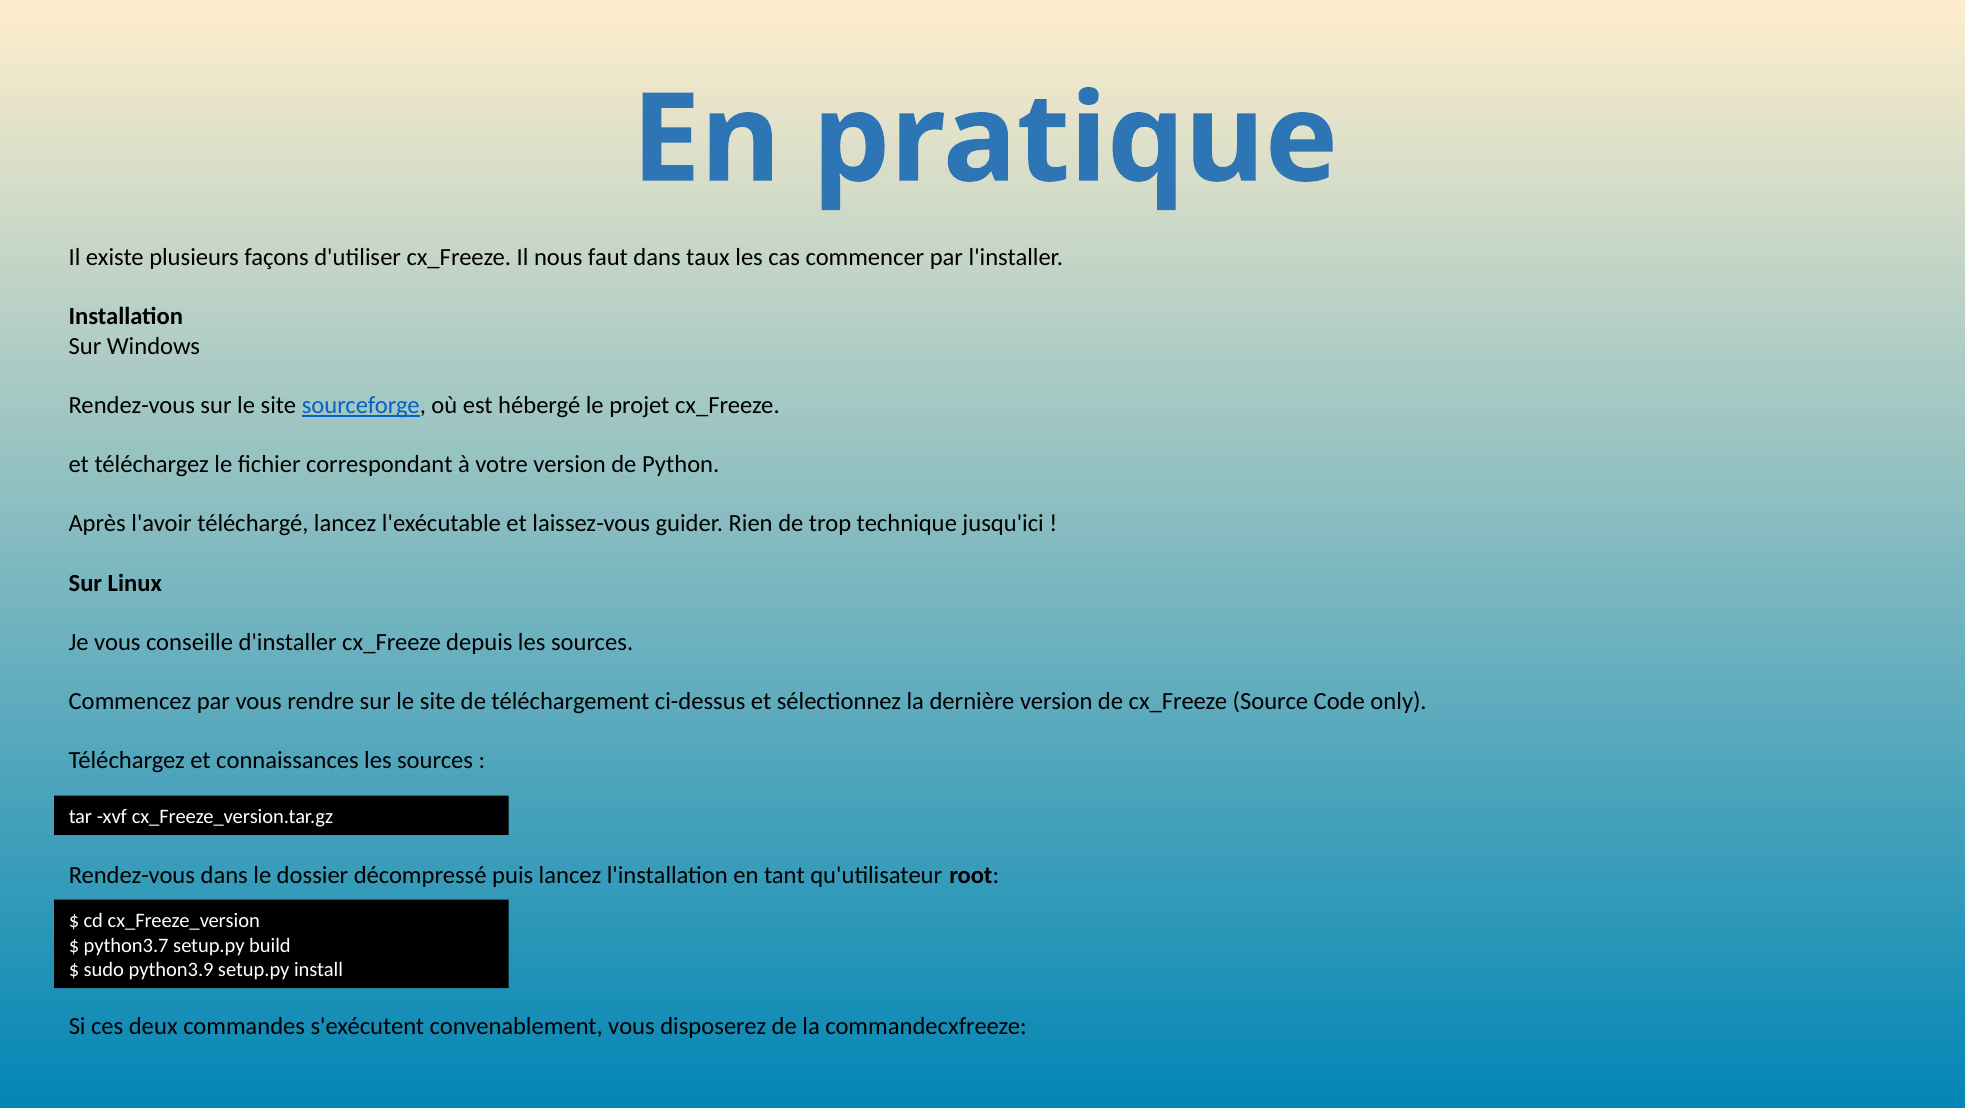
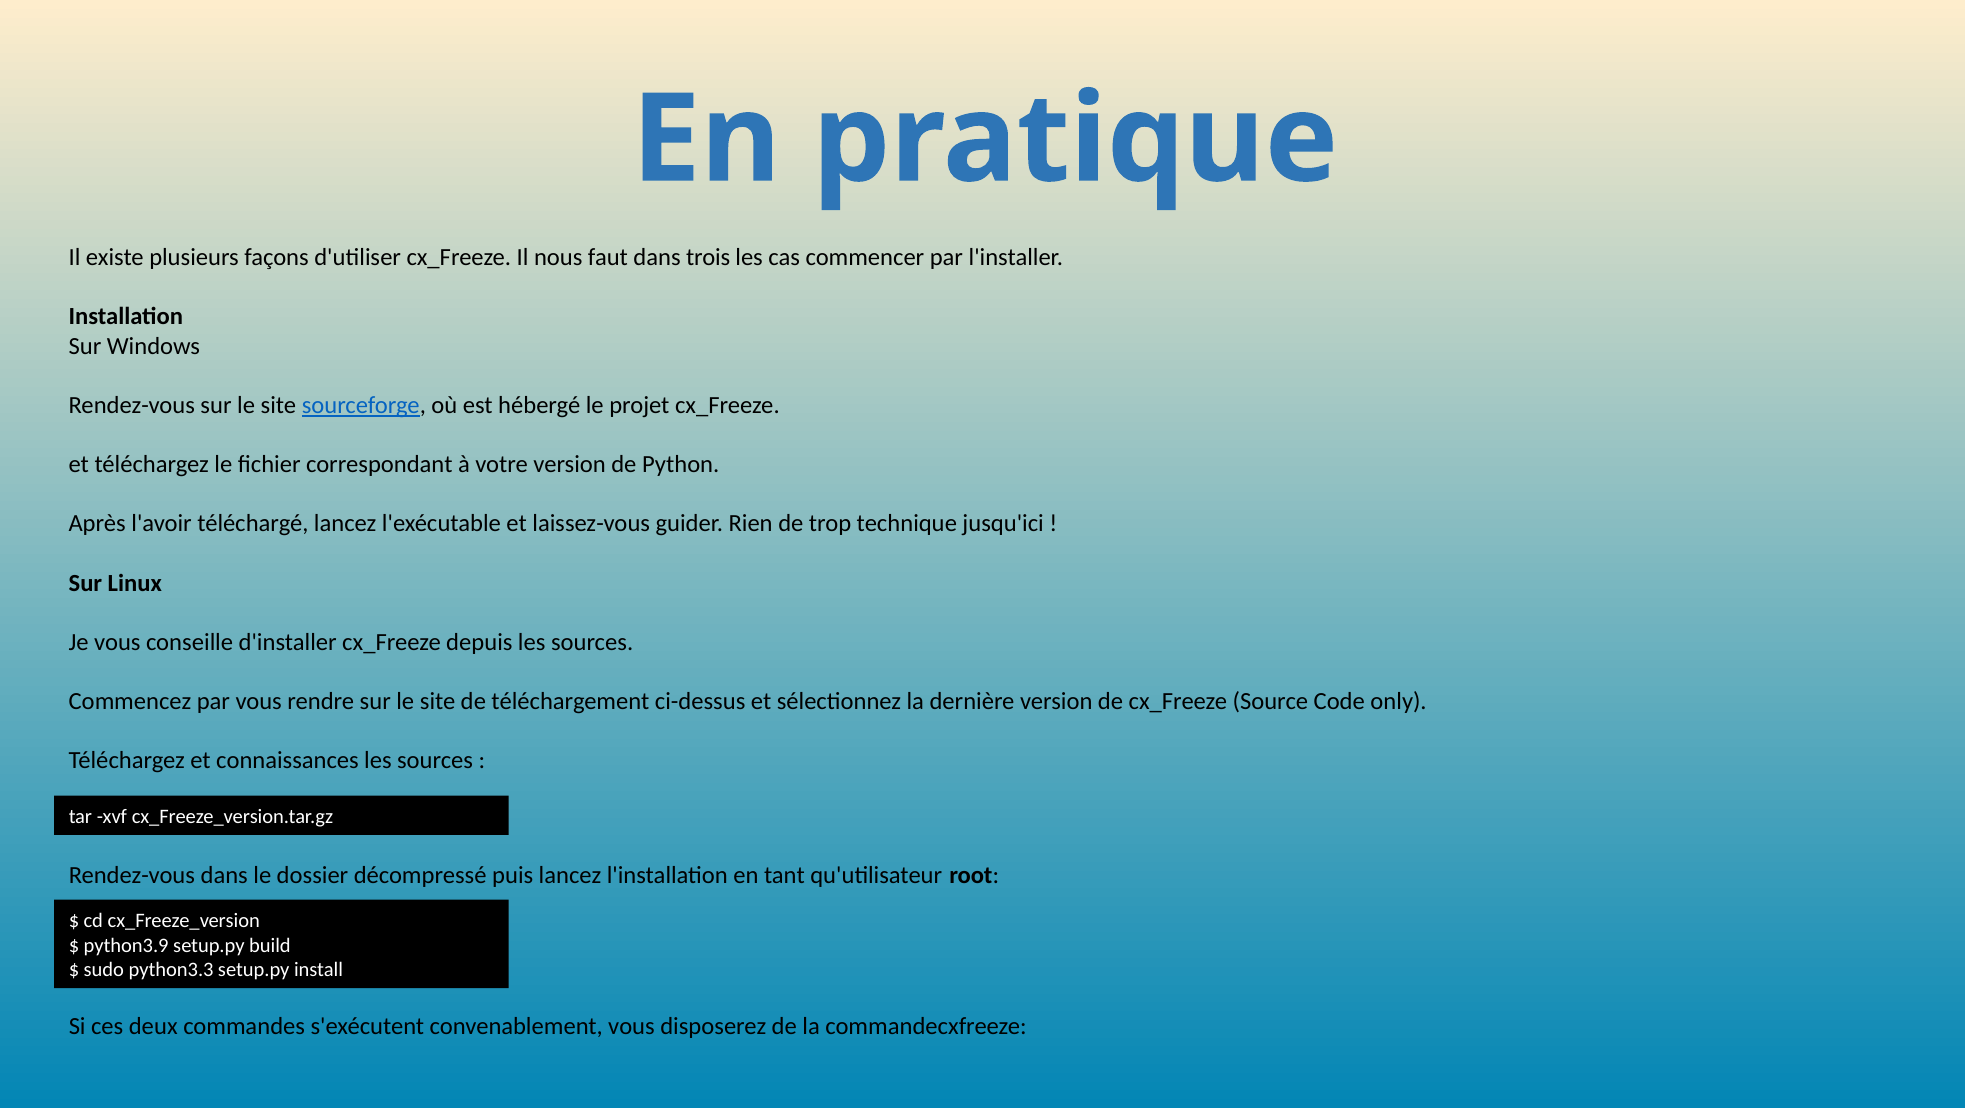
taux: taux -> trois
python3.7: python3.7 -> python3.9
python3.9: python3.9 -> python3.3
